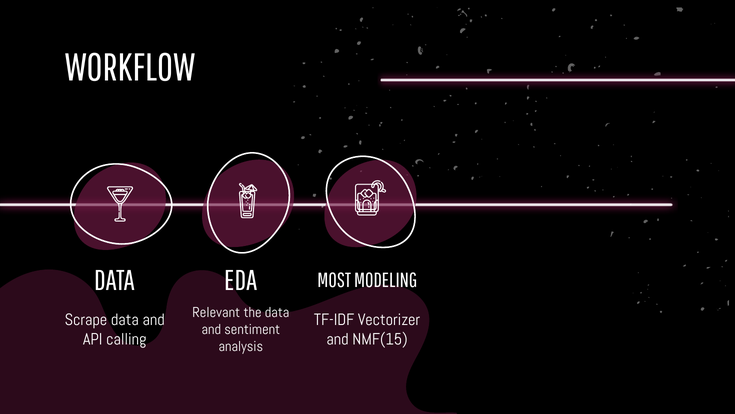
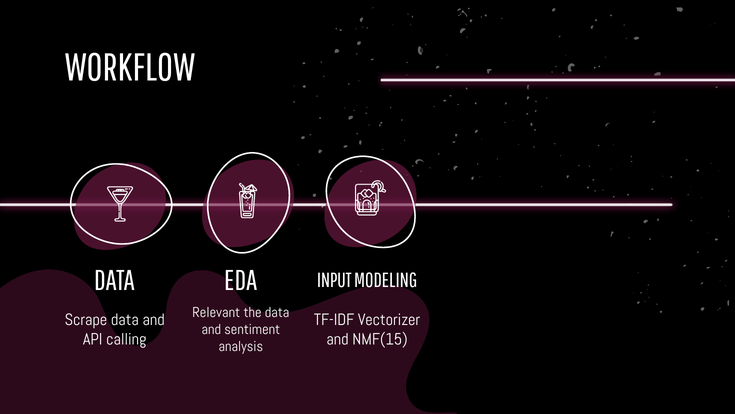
MOST: MOST -> INPUT
